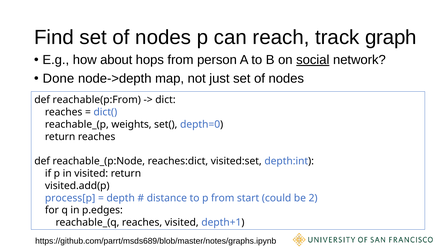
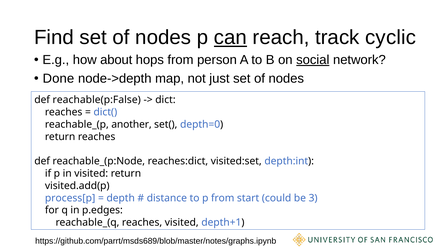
can underline: none -> present
graph: graph -> cyclic
reachable(p:From: reachable(p:From -> reachable(p:False
weights: weights -> another
2: 2 -> 3
